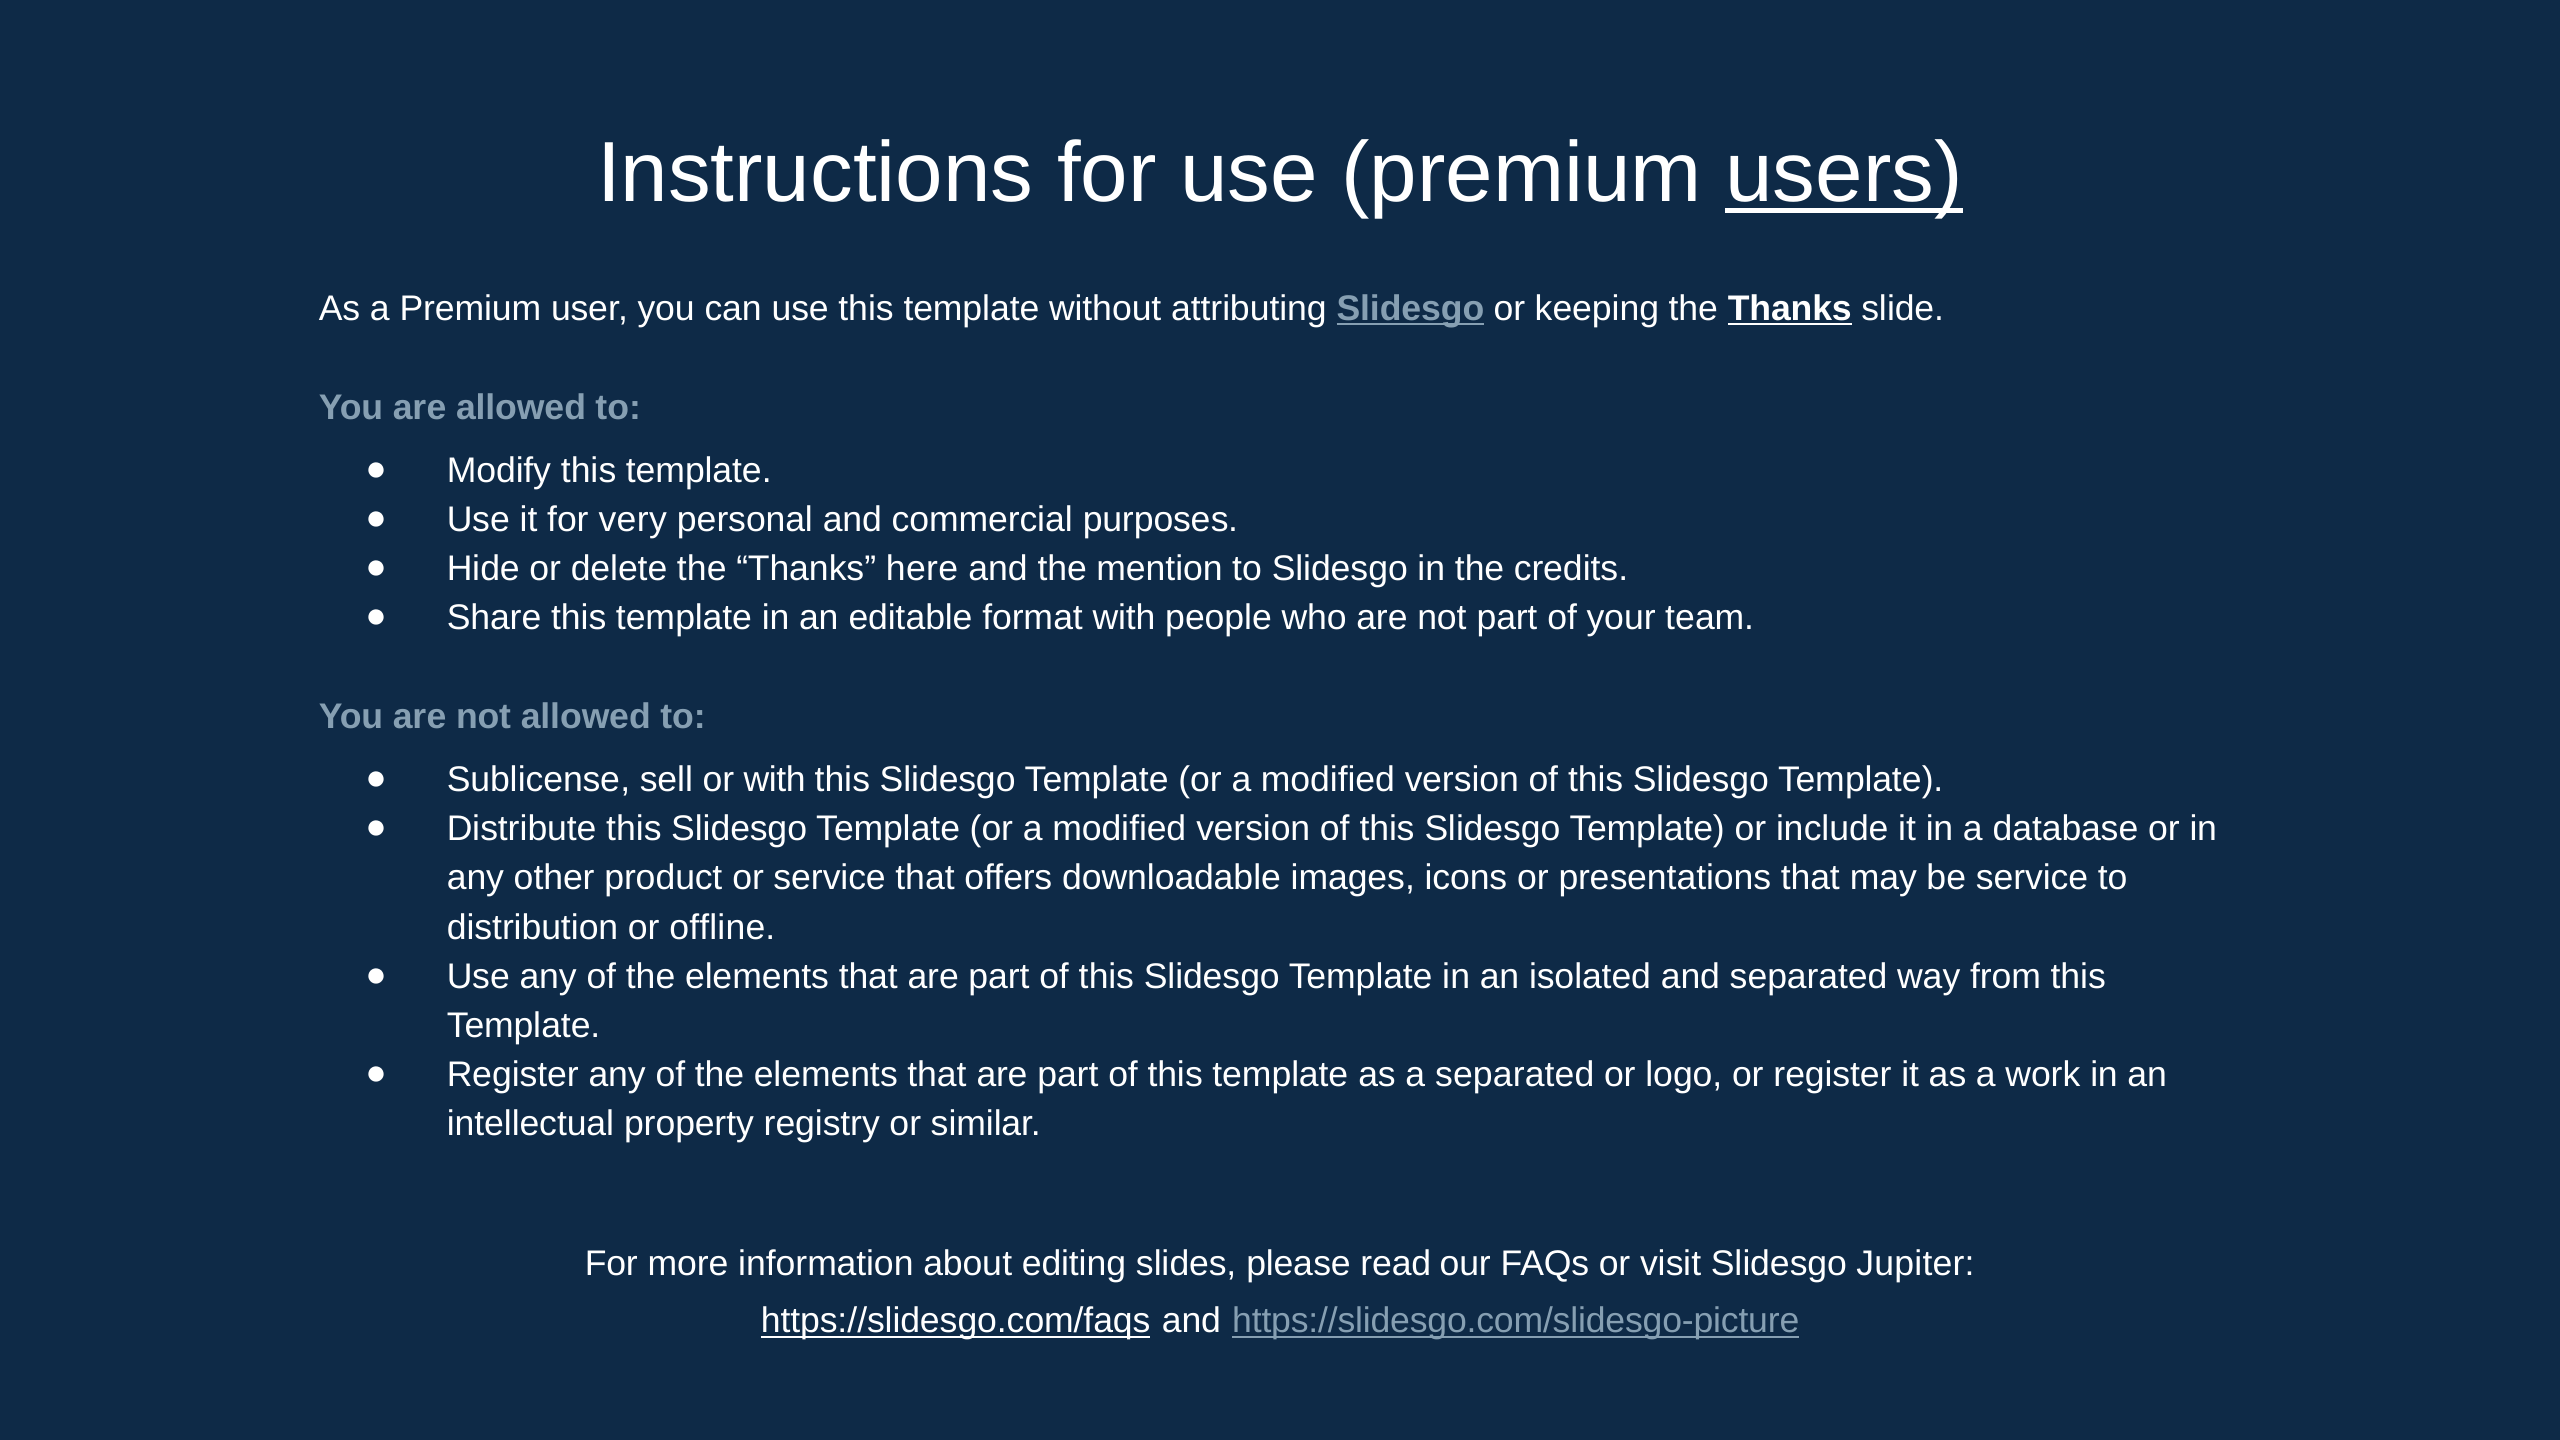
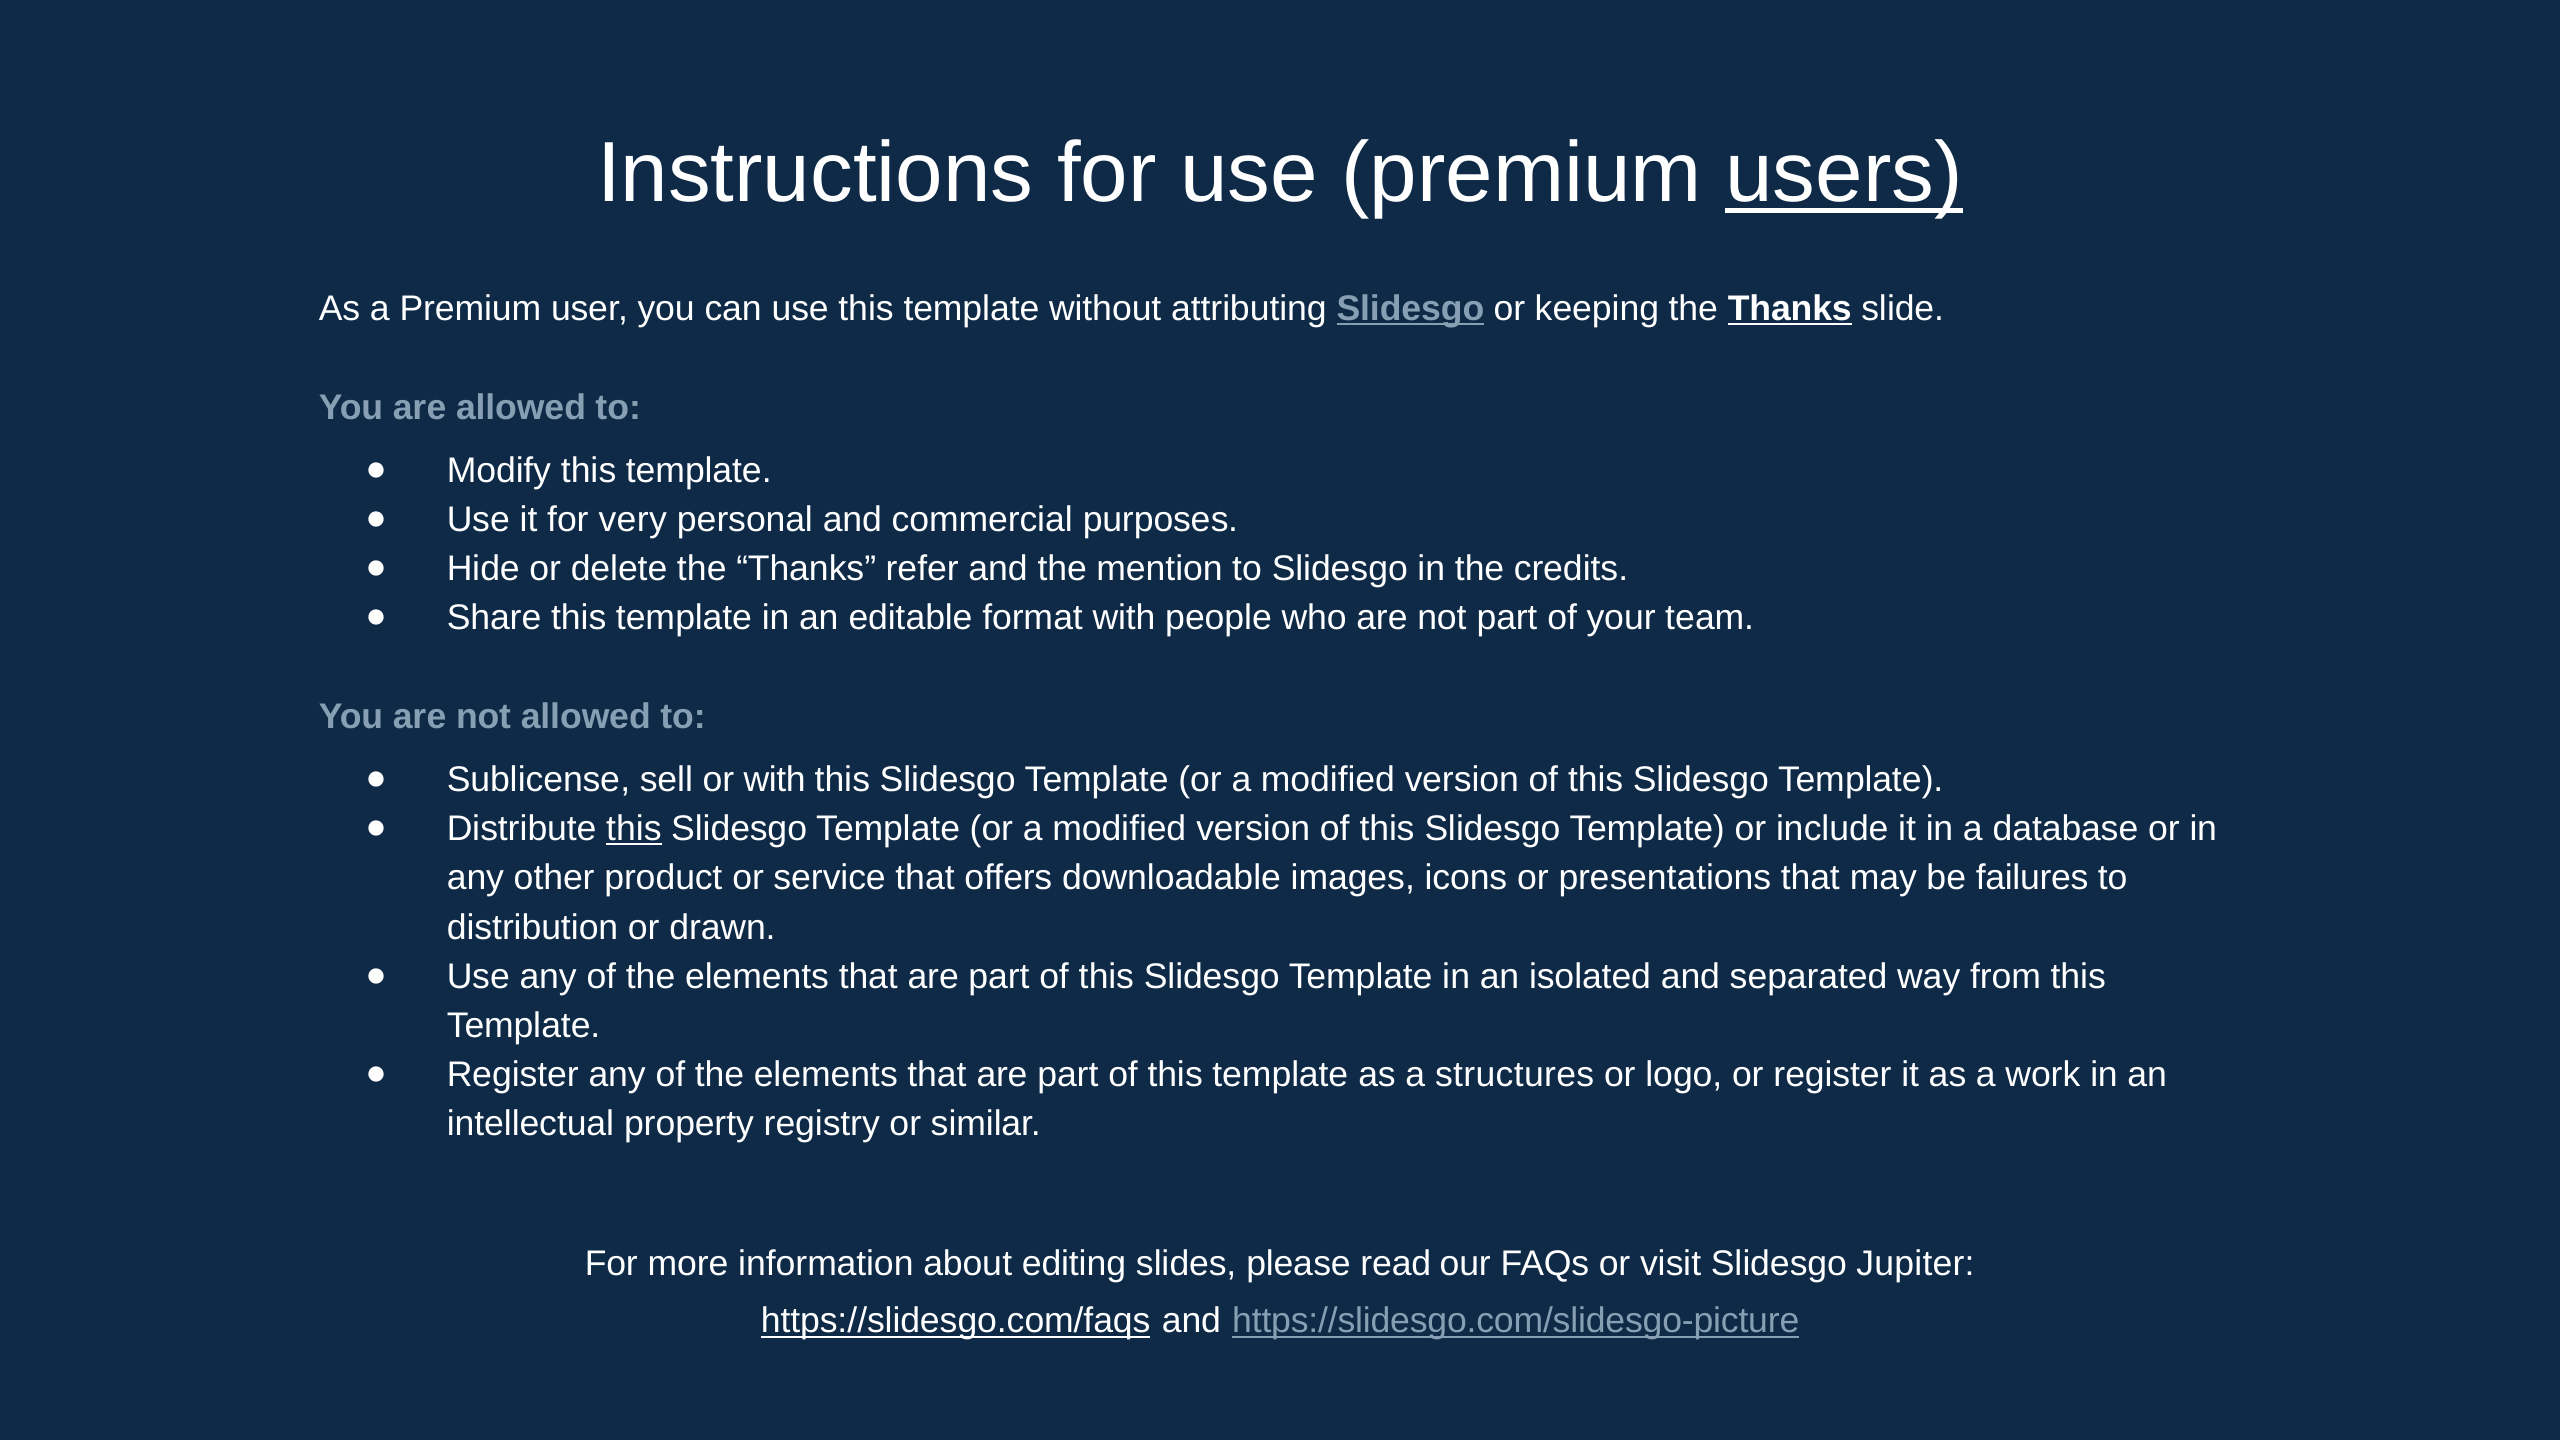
here: here -> refer
this at (634, 829) underline: none -> present
be service: service -> failures
offline: offline -> drawn
a separated: separated -> structures
